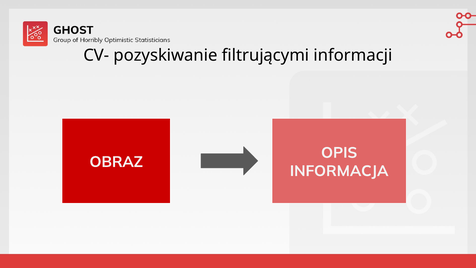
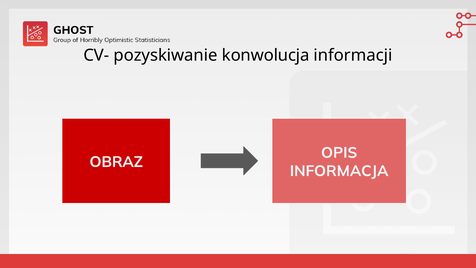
filtrującymi: filtrującymi -> konwolucja
